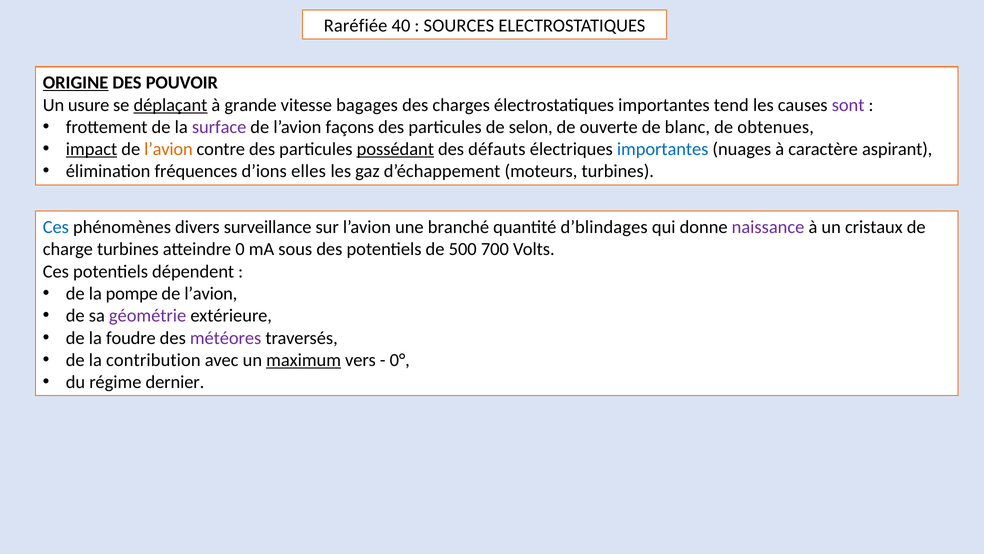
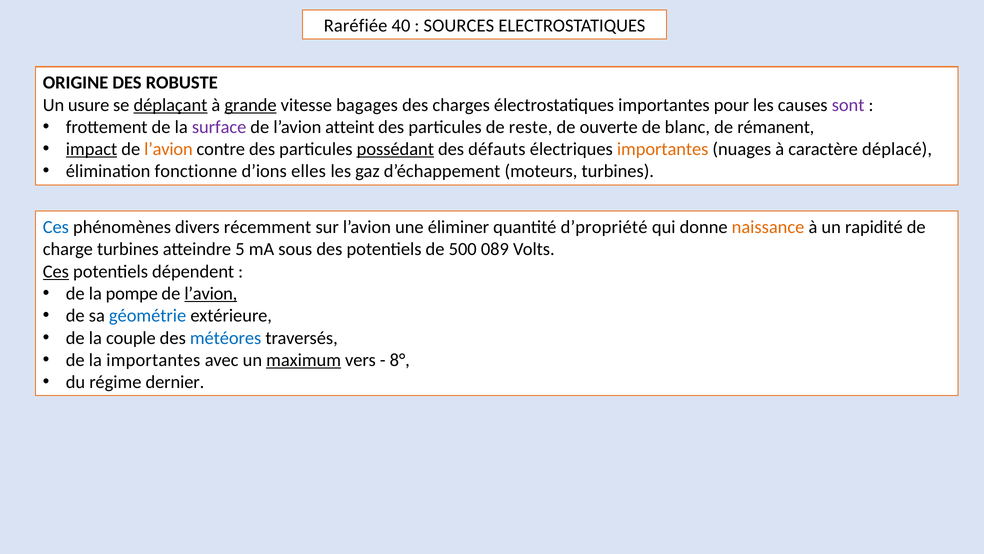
ORIGINE underline: present -> none
POUVOIR: POUVOIR -> ROBUSTE
grande underline: none -> present
tend: tend -> pour
façons: façons -> atteint
selon: selon -> reste
obtenues: obtenues -> rémanent
importantes at (663, 149) colour: blue -> orange
aspirant: aspirant -> déplacé
fréquences: fréquences -> fonctionne
surveillance: surveillance -> récemment
branché: branché -> éliminer
d’blindages: d’blindages -> d’propriété
naissance colour: purple -> orange
cristaux: cristaux -> rapidité
0: 0 -> 5
700: 700 -> 089
Ces at (56, 271) underline: none -> present
l’avion at (211, 293) underline: none -> present
géométrie colour: purple -> blue
foudre: foudre -> couple
météores colour: purple -> blue
la contribution: contribution -> importantes
0°: 0° -> 8°
